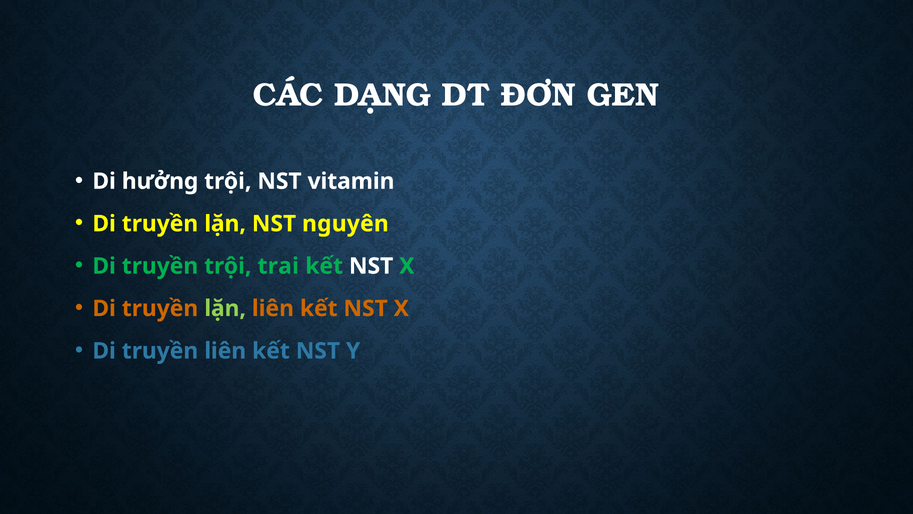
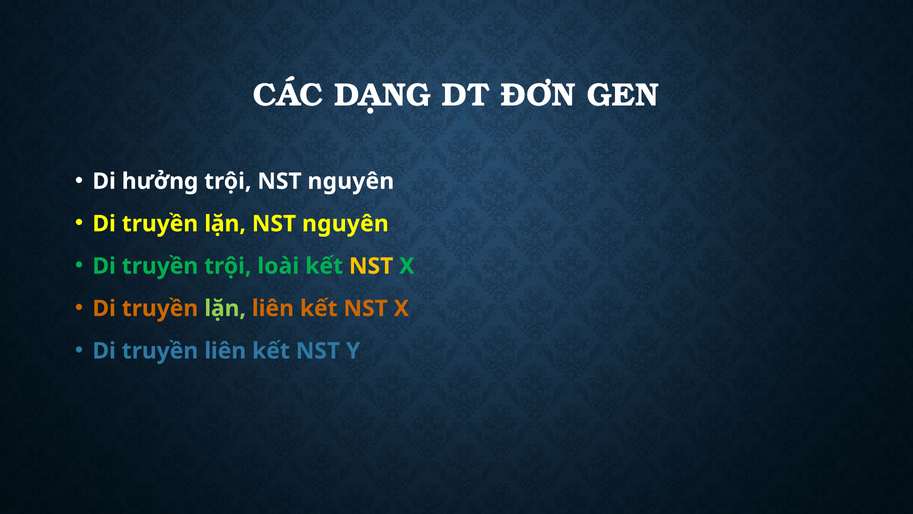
trội NST vitamin: vitamin -> nguyên
trai: trai -> loài
NST at (371, 266) colour: white -> yellow
